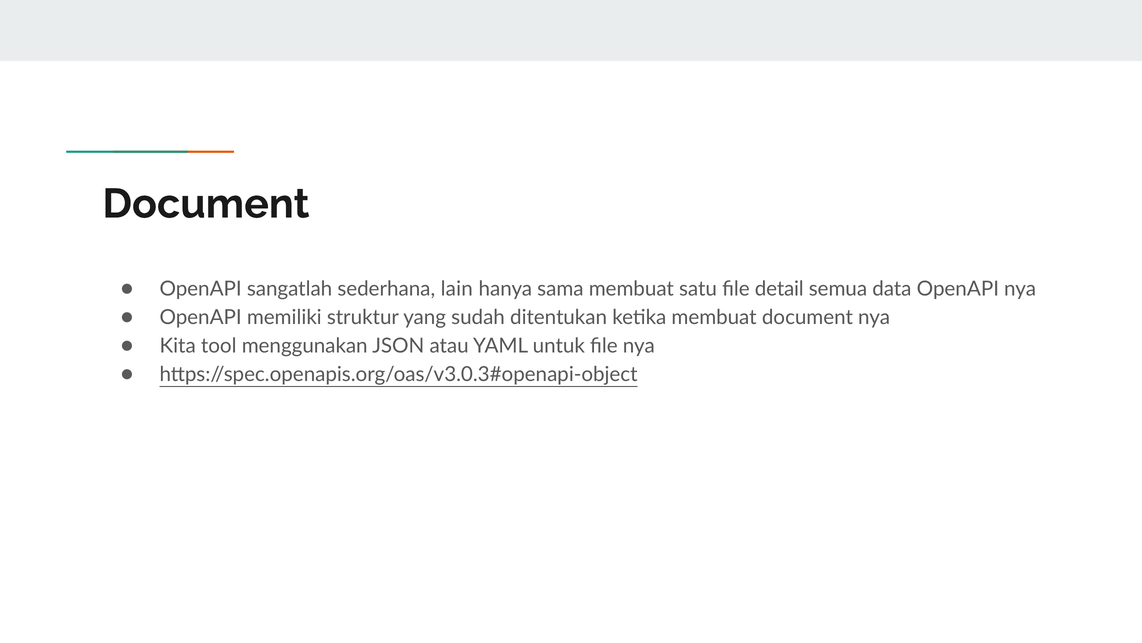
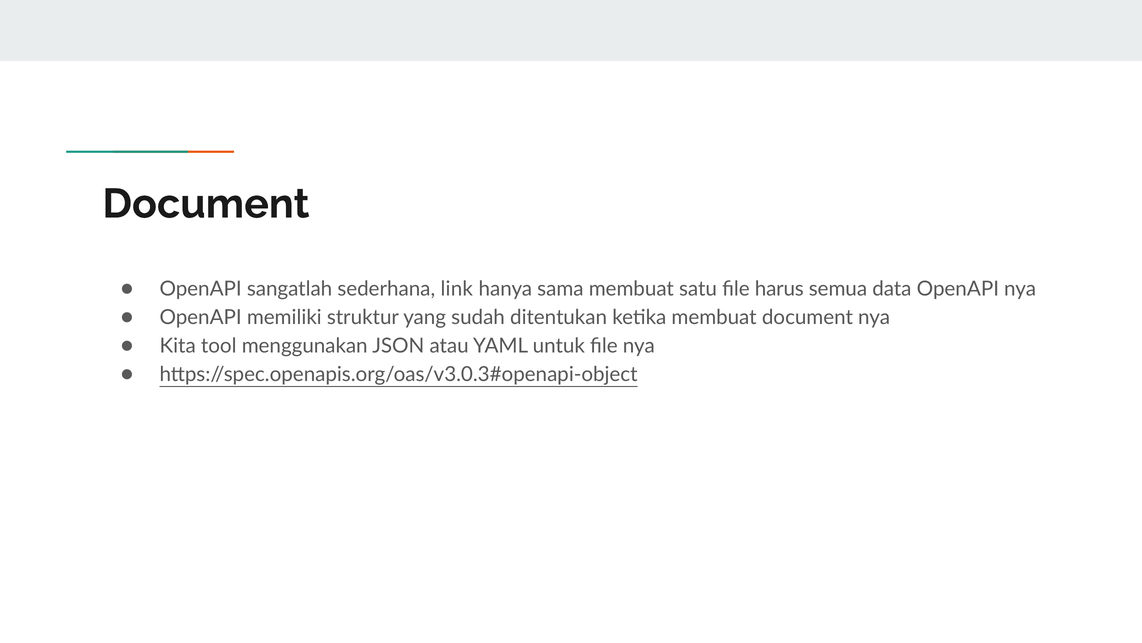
lain: lain -> link
detail: detail -> harus
